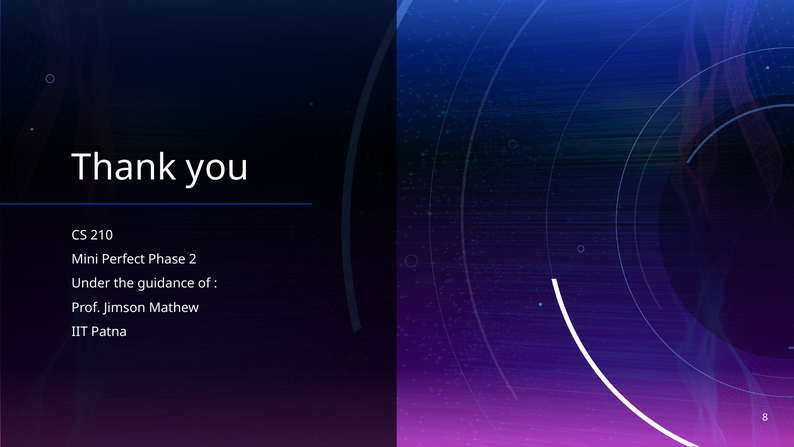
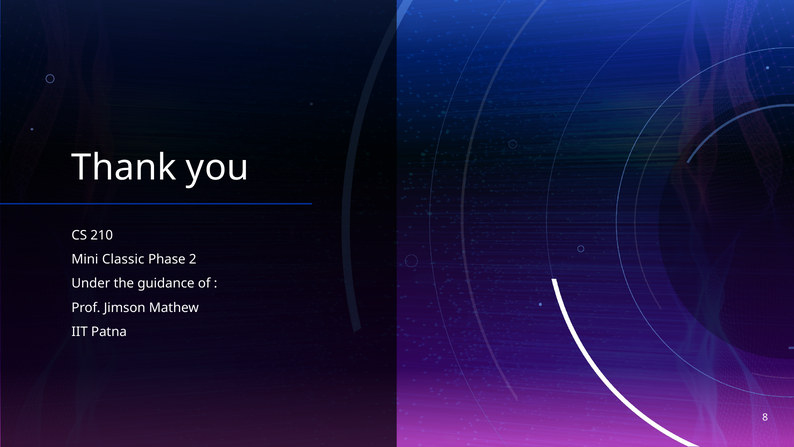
Perfect: Perfect -> Classic
